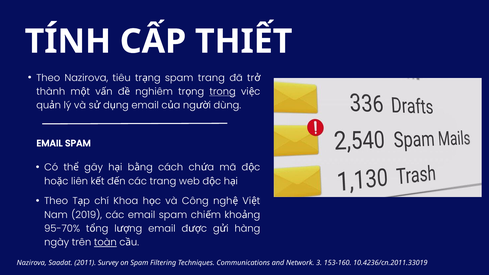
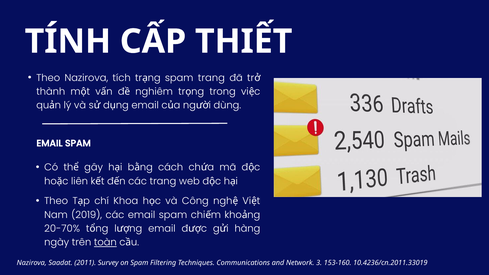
tiêu: tiêu -> tích
trong underline: present -> none
95-70%: 95-70% -> 20-70%
